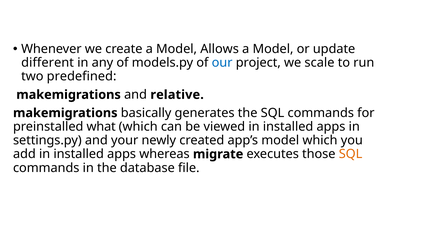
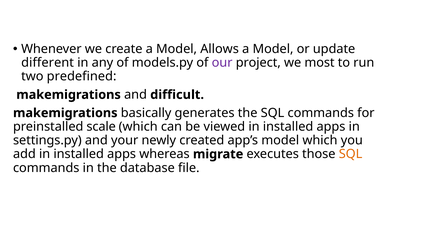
our colour: blue -> purple
scale: scale -> most
relative: relative -> difficult
what: what -> scale
